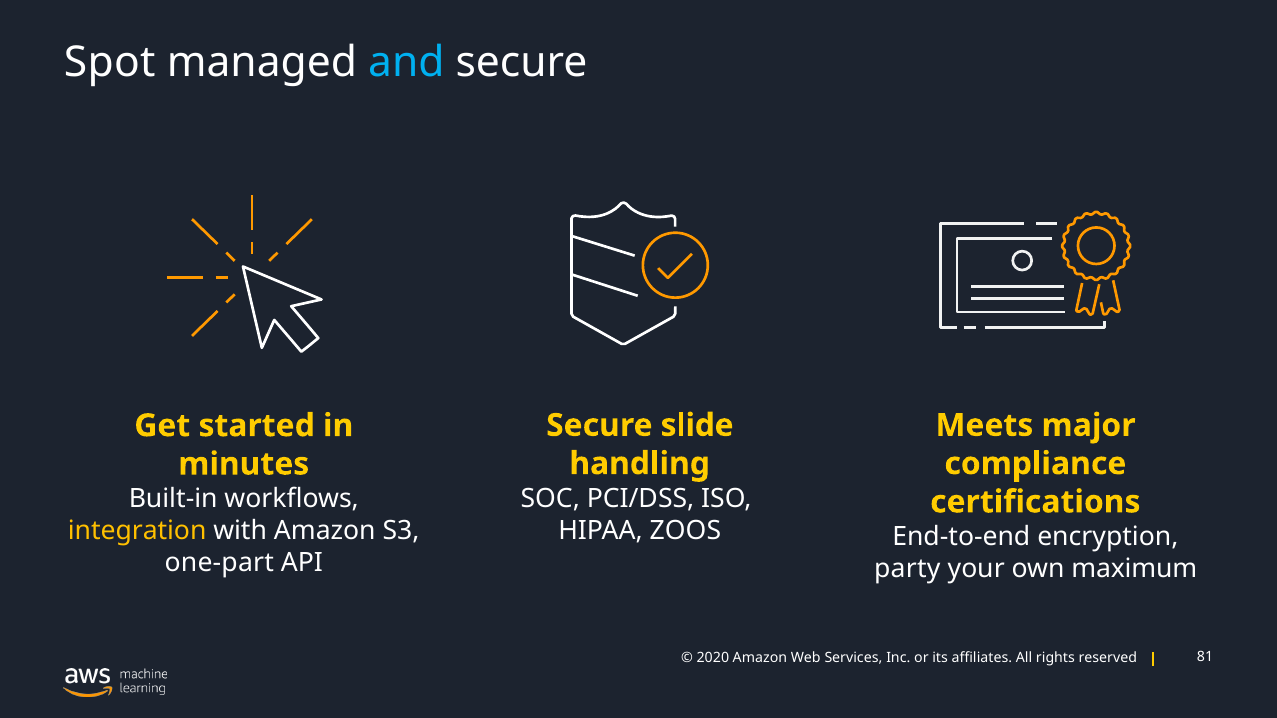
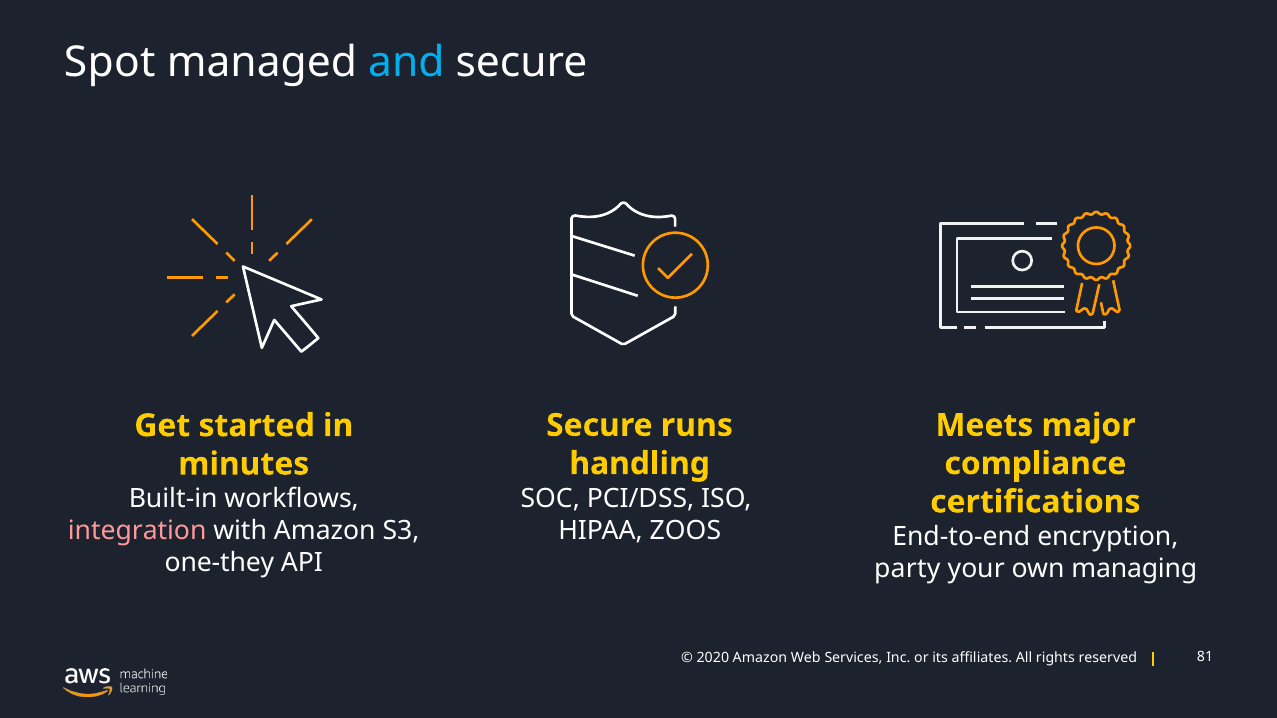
slide: slide -> runs
integration colour: yellow -> pink
one-part: one-part -> one-they
maximum: maximum -> managing
